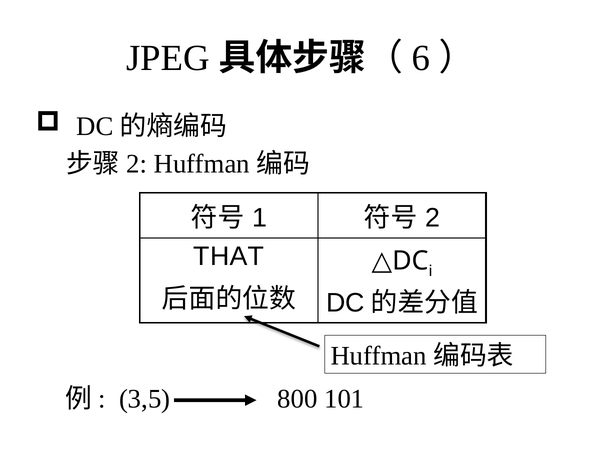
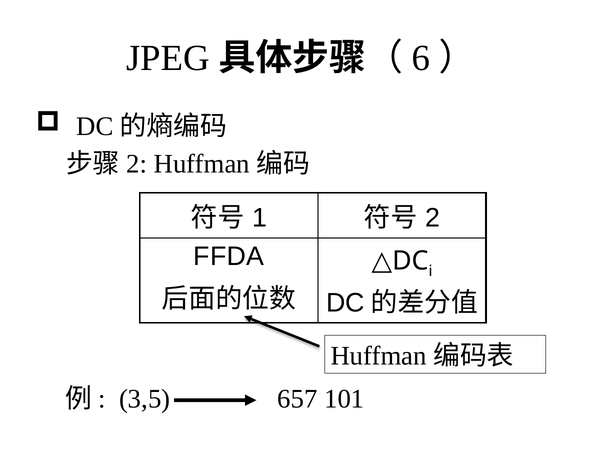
THAT: THAT -> FFDA
800: 800 -> 657
